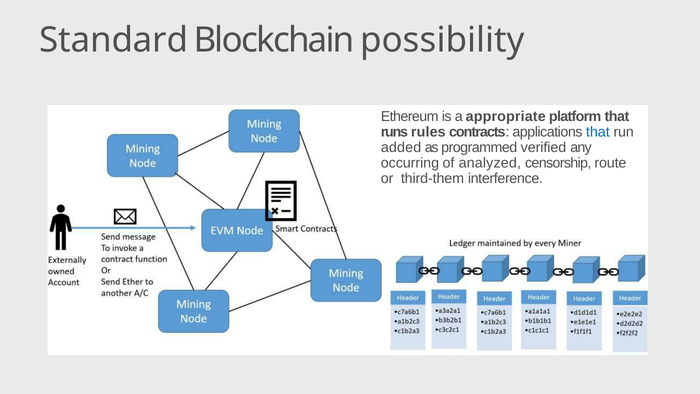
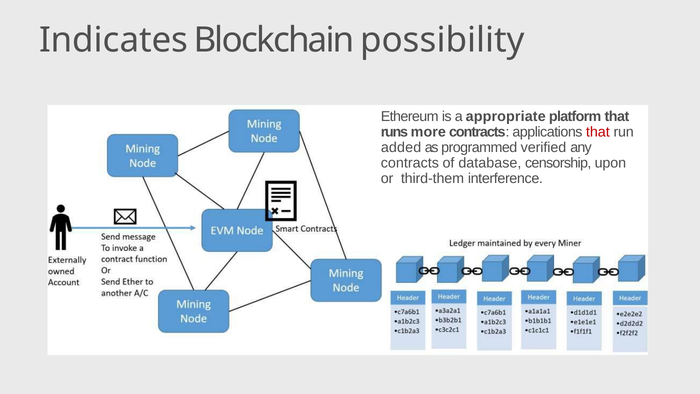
Standard: Standard -> Indicates
rules: rules -> more
that at (598, 132) colour: blue -> red
occurring at (410, 163): occurring -> contracts
analyzed: analyzed -> database
route: route -> upon
